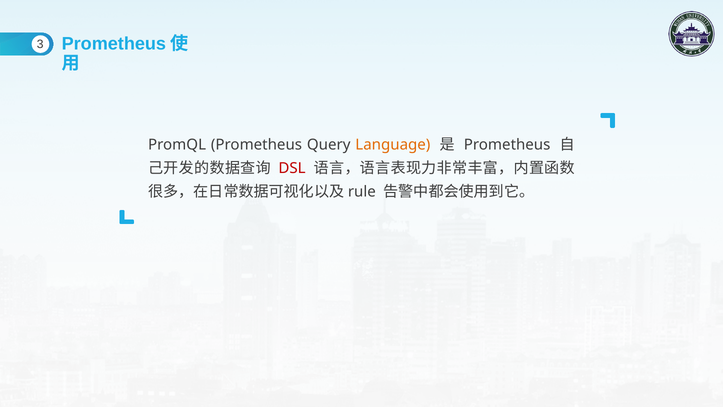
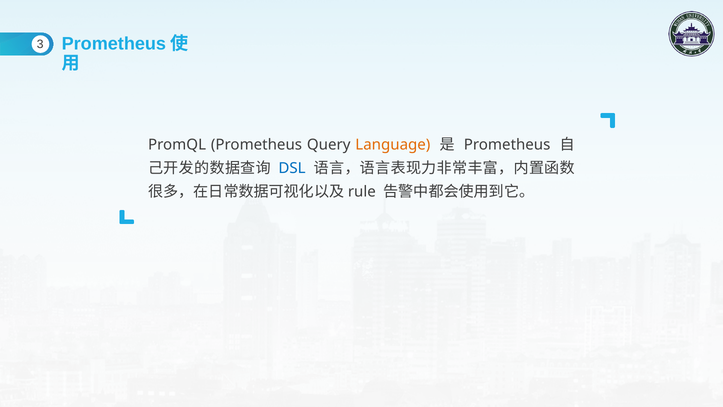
DSL colour: red -> blue
